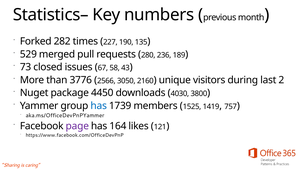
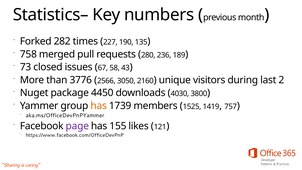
529: 529 -> 758
has at (99, 106) colour: blue -> orange
164: 164 -> 155
